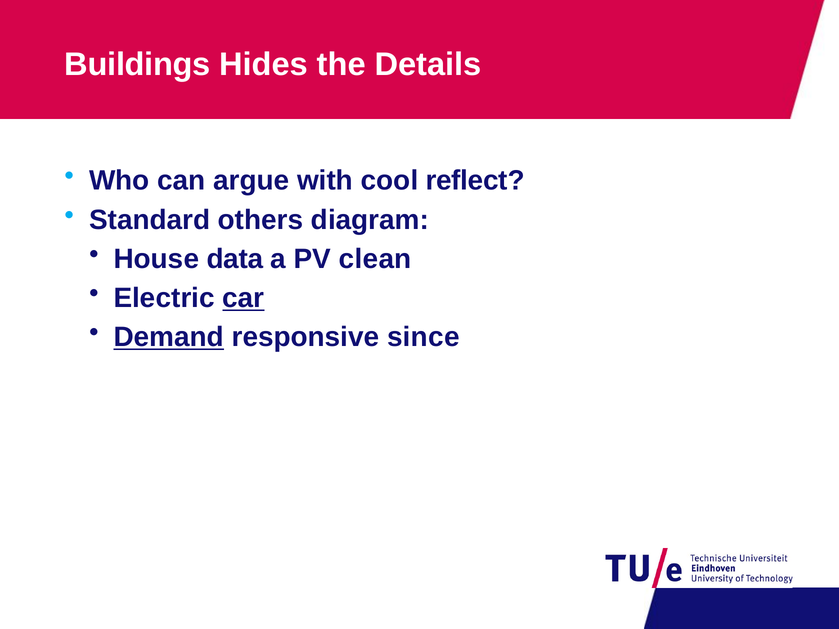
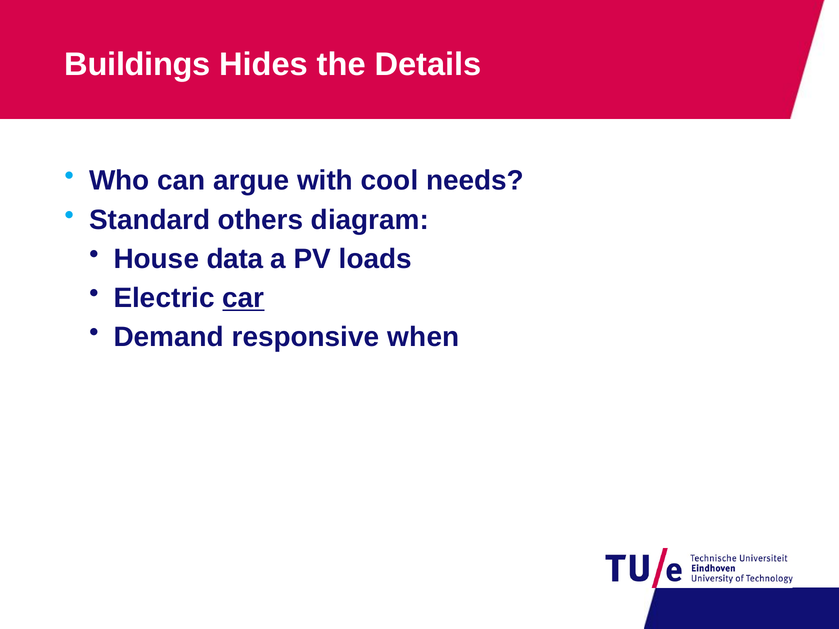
reflect: reflect -> needs
clean: clean -> loads
Demand underline: present -> none
since: since -> when
